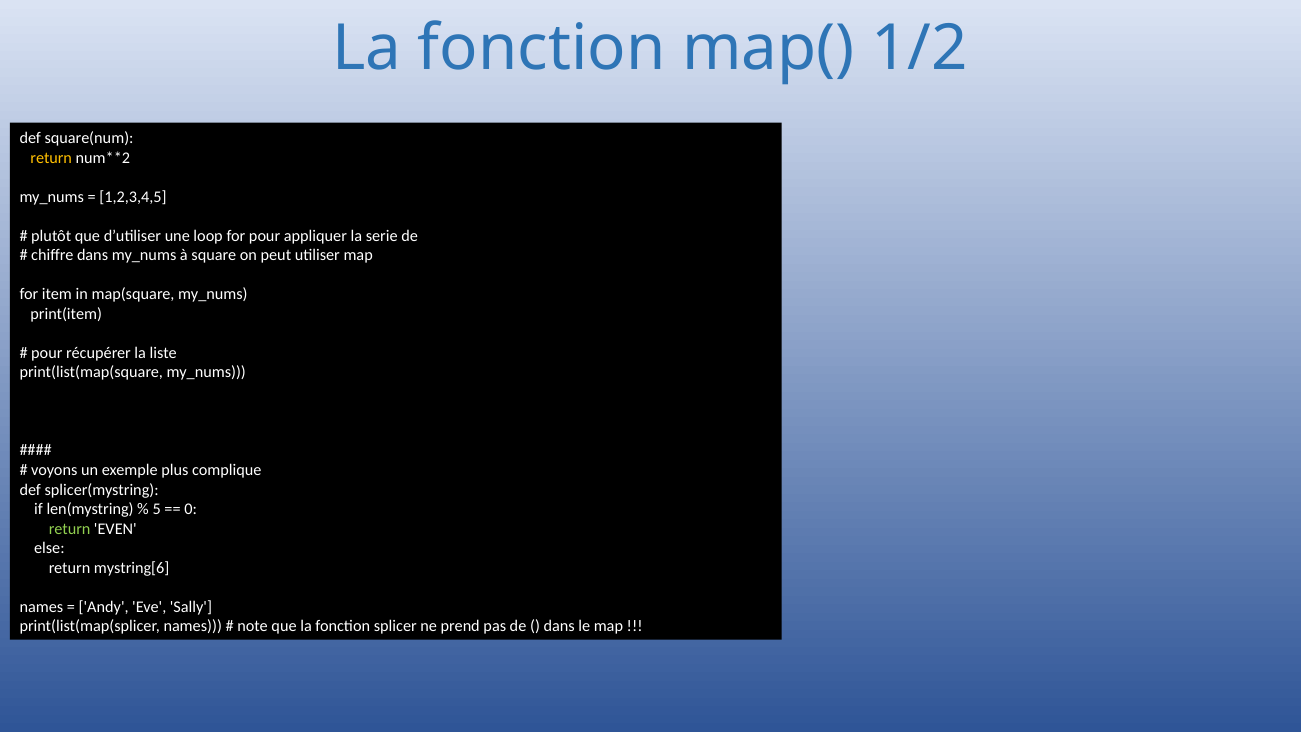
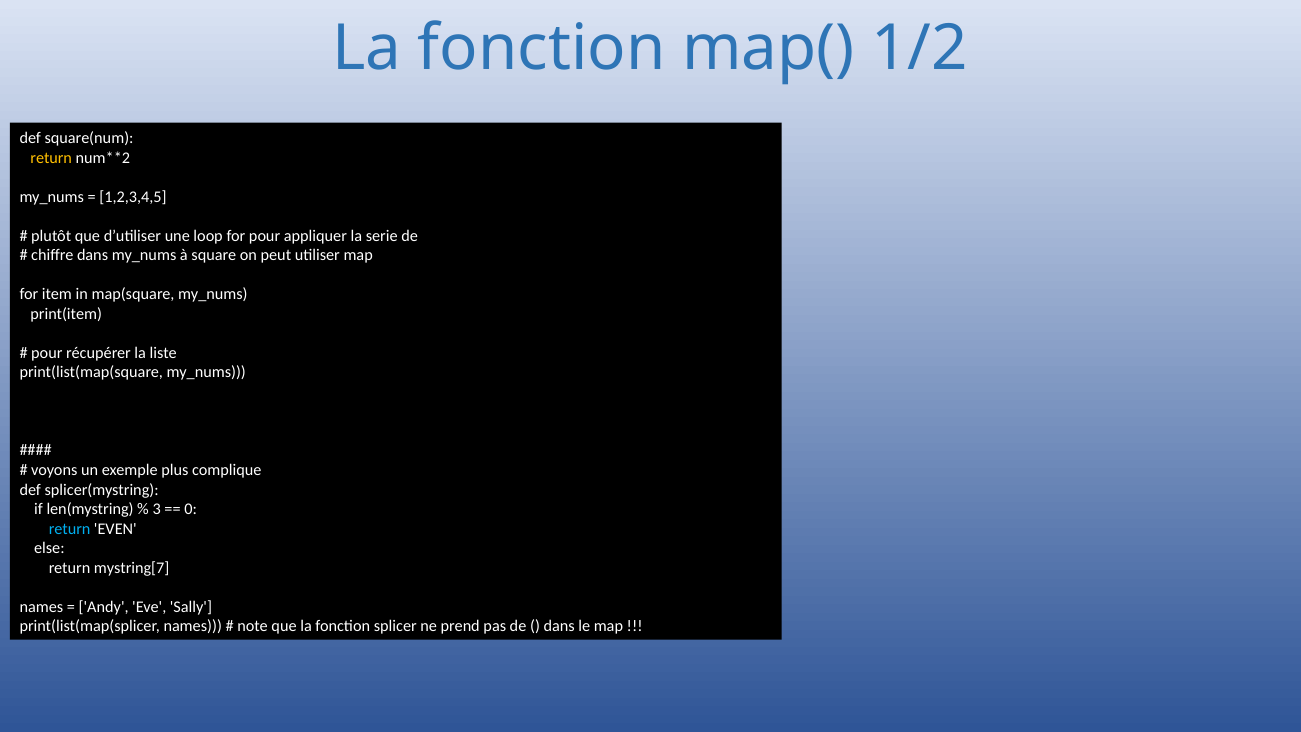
5: 5 -> 3
return at (70, 529) colour: light green -> light blue
mystring[6: mystring[6 -> mystring[7
